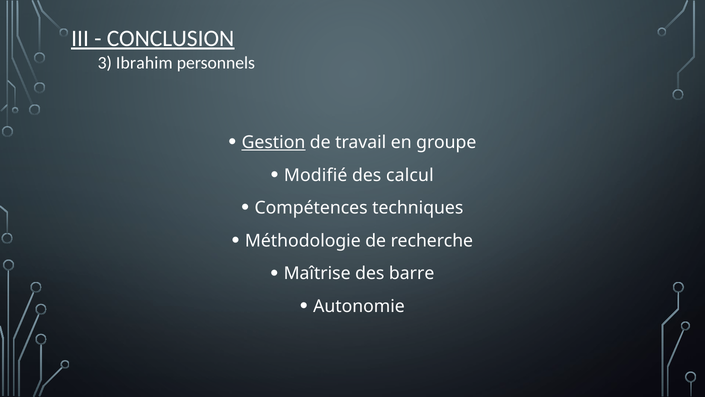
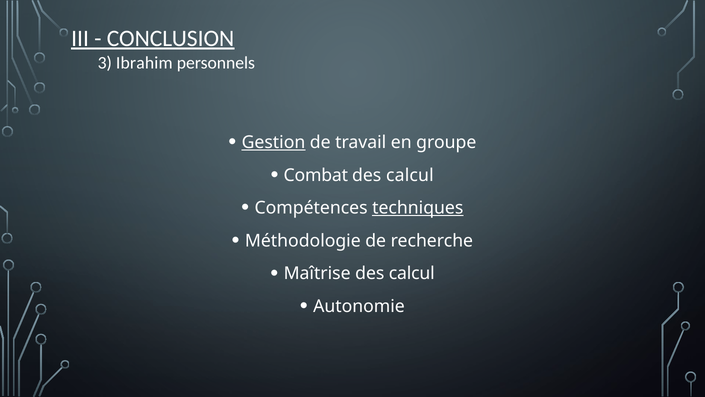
Modifié: Modifié -> Combat
techniques underline: none -> present
Maîtrise des barre: barre -> calcul
